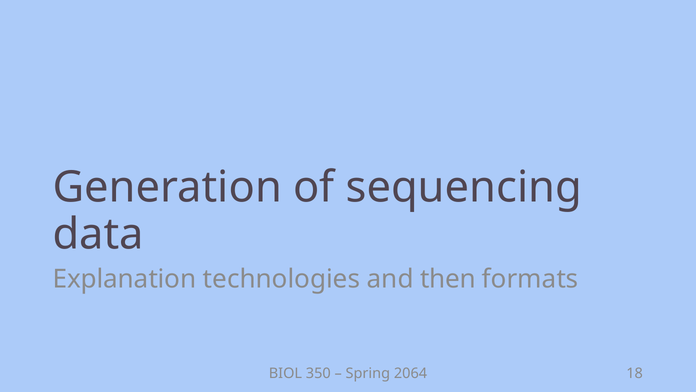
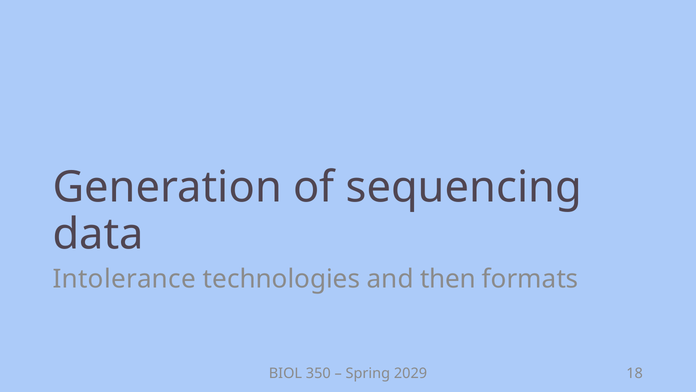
Explanation: Explanation -> Intolerance
2064: 2064 -> 2029
